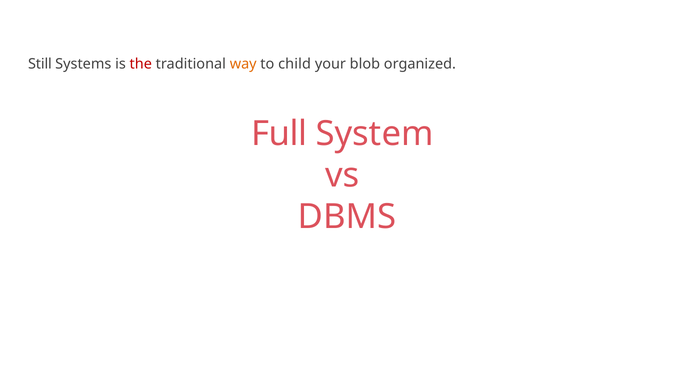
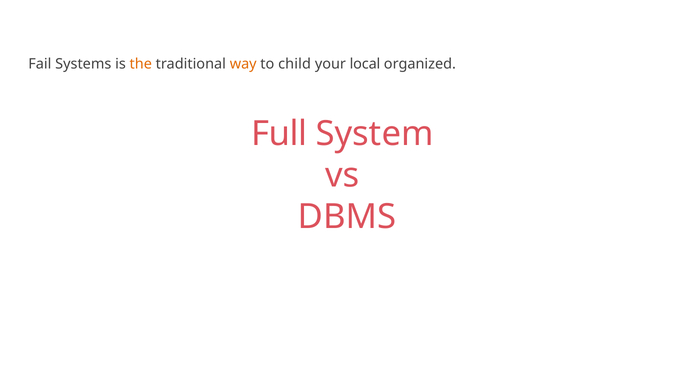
Still: Still -> Fail
the colour: red -> orange
blob: blob -> local
